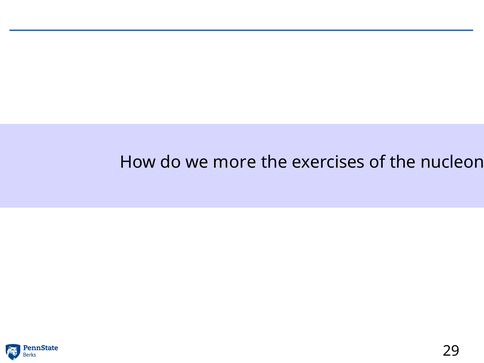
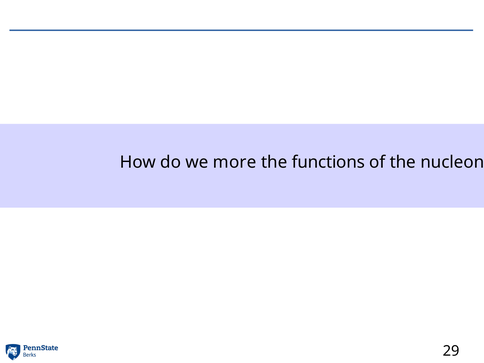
exercises: exercises -> functions
